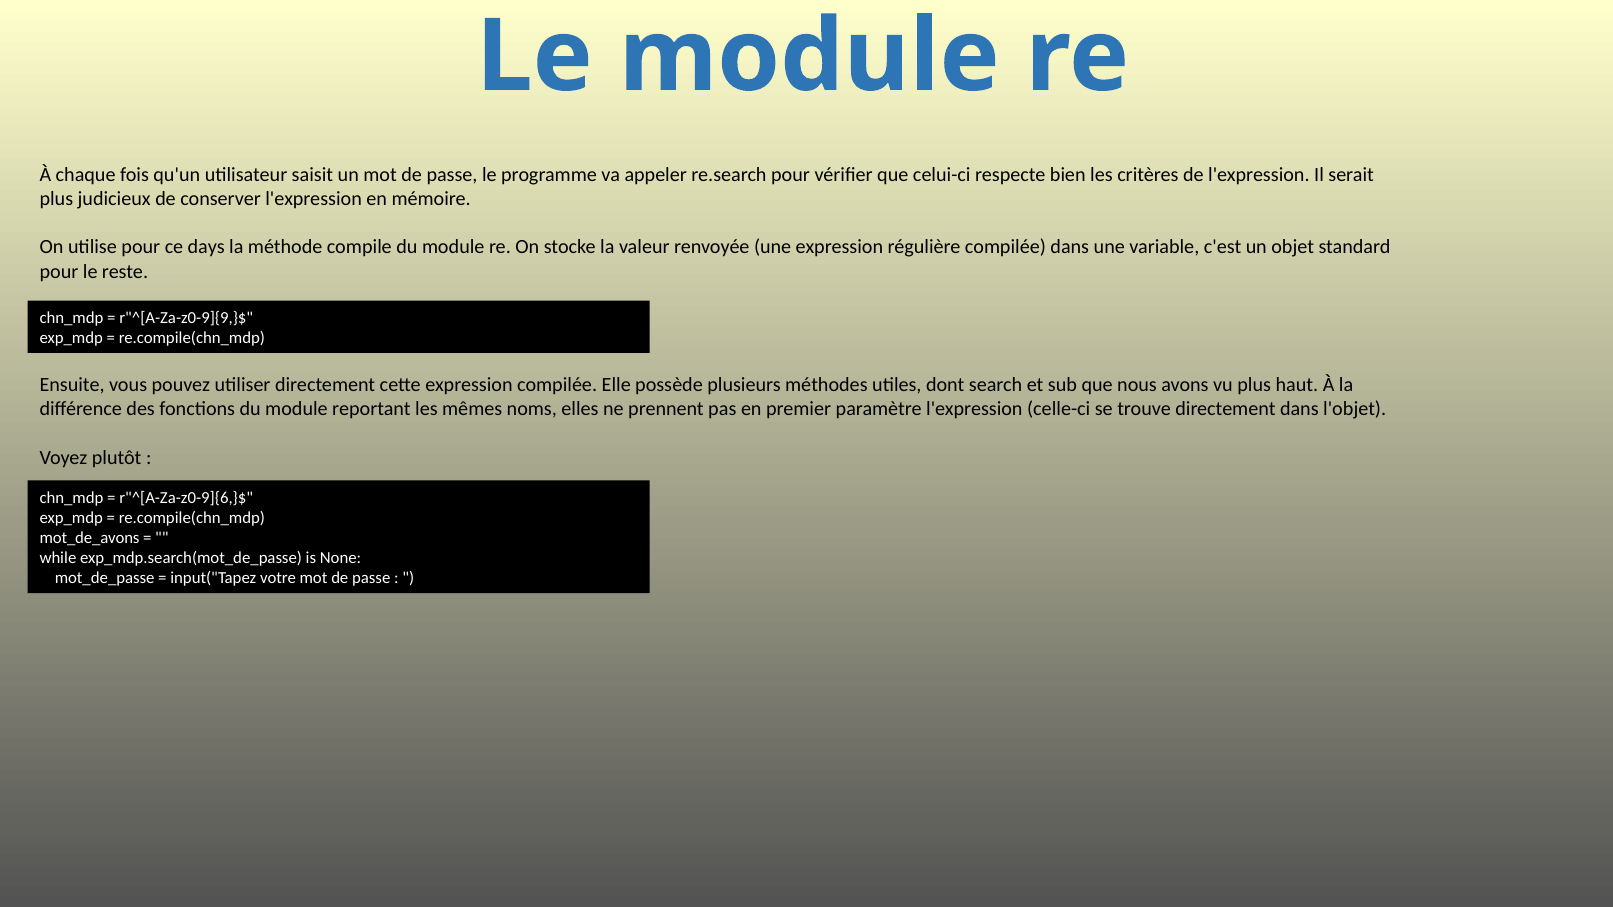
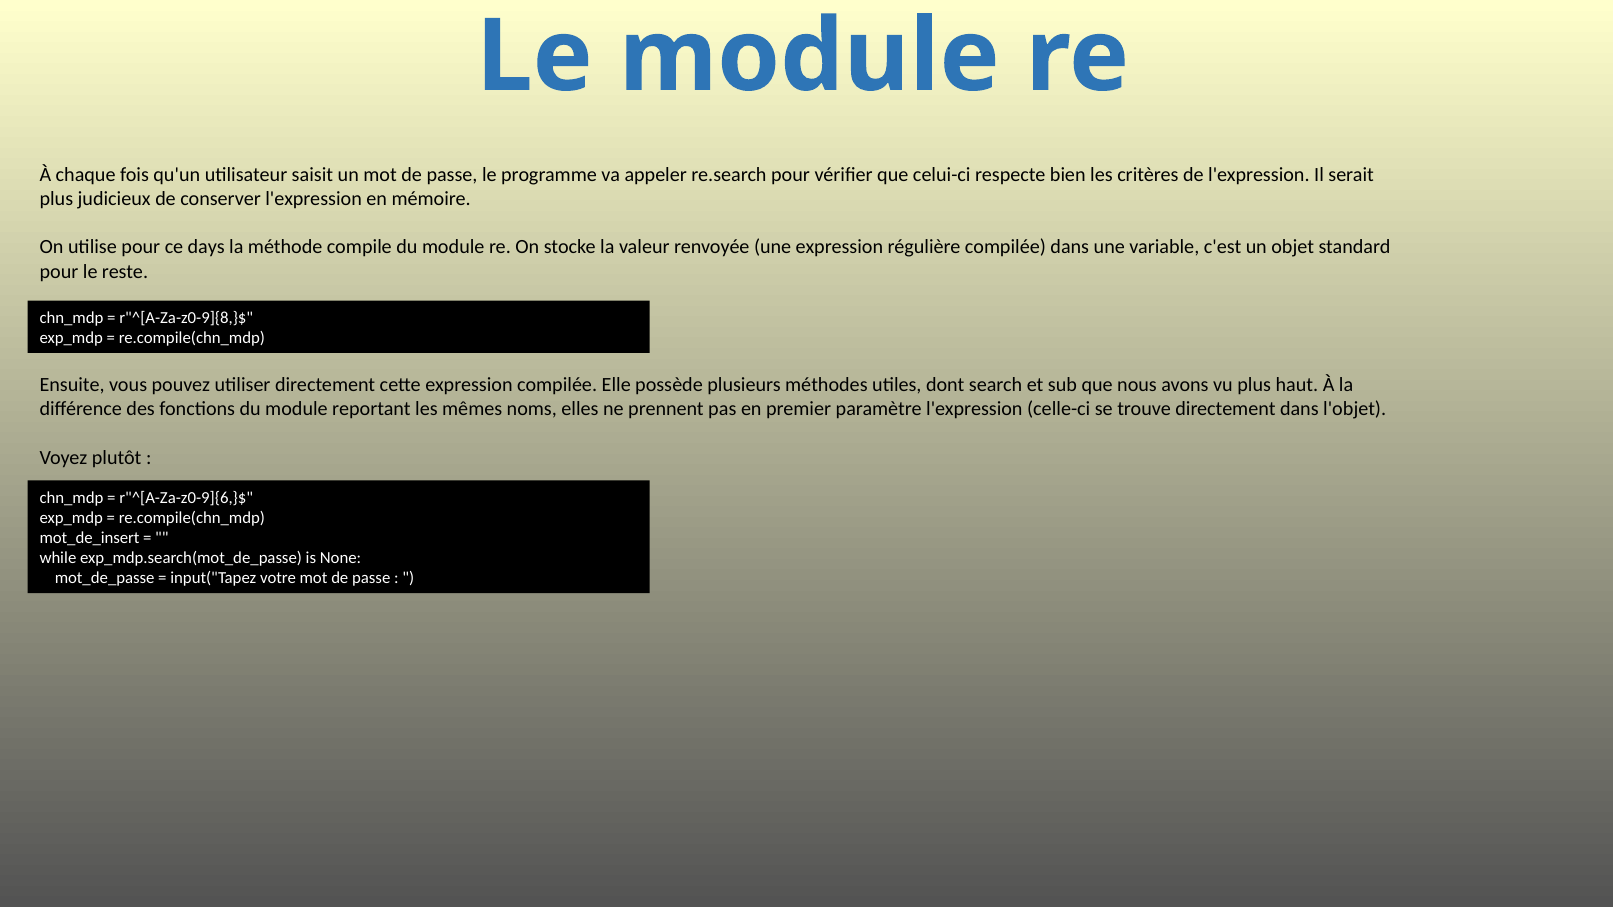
r"^[A-Za-z0-9]{9,}$: r"^[A-Za-z0-9]{9,}$ -> r"^[A-Za-z0-9]{8,}$
mot_de_avons: mot_de_avons -> mot_de_insert
